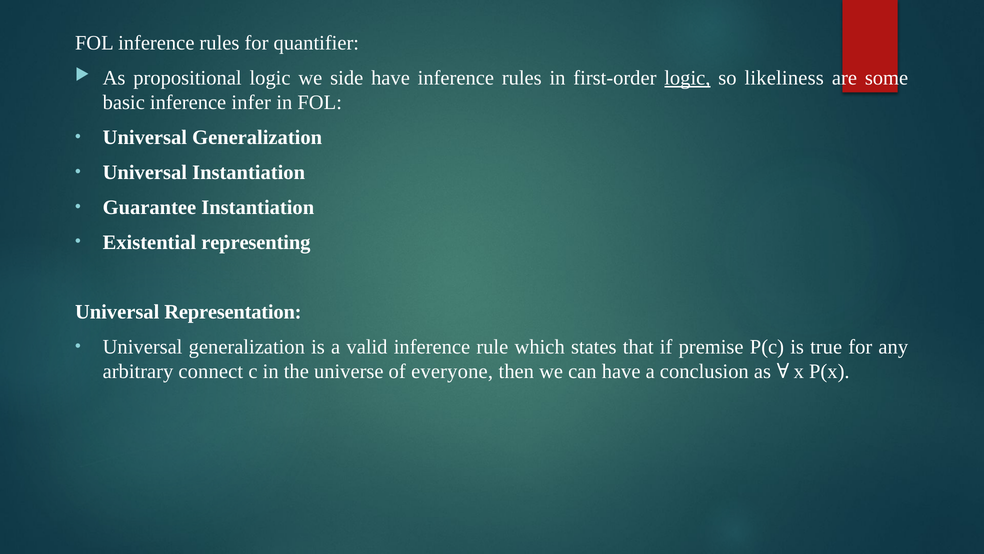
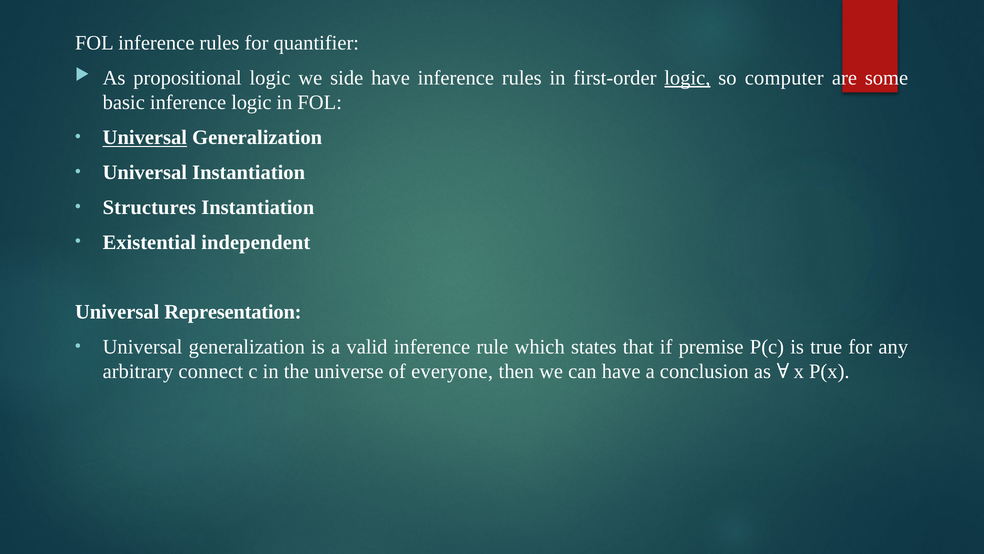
likeliness: likeliness -> computer
inference infer: infer -> logic
Universal at (145, 137) underline: none -> present
Guarantee: Guarantee -> Structures
representing: representing -> independent
